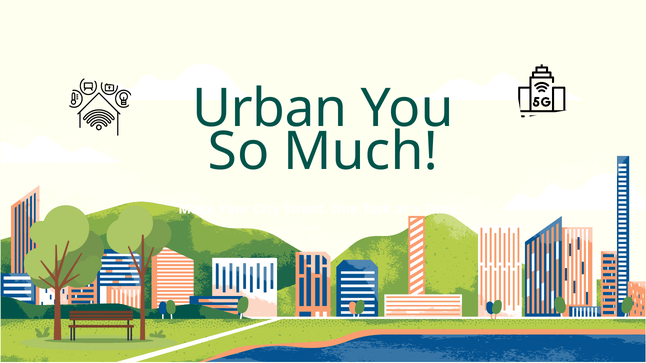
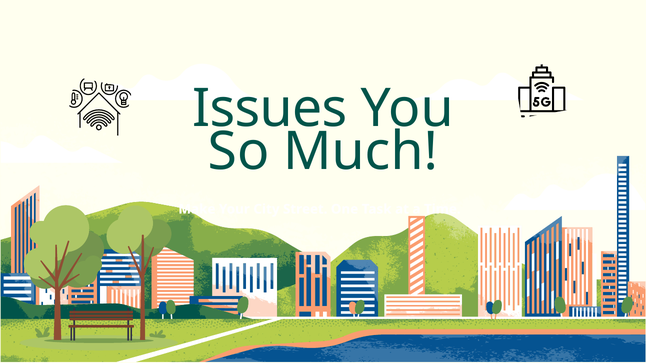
Urban: Urban -> Issues
